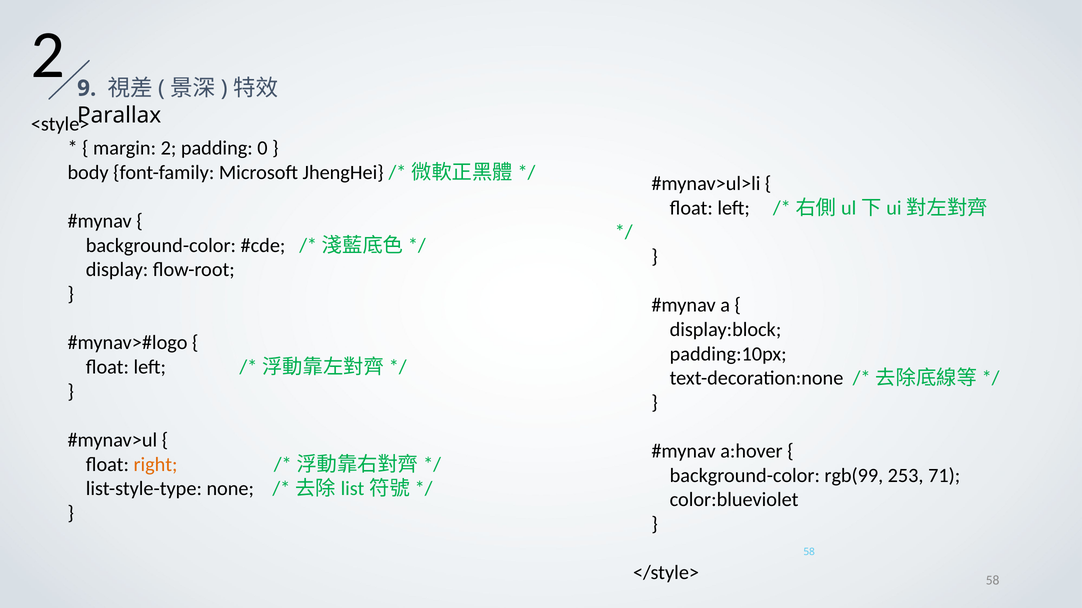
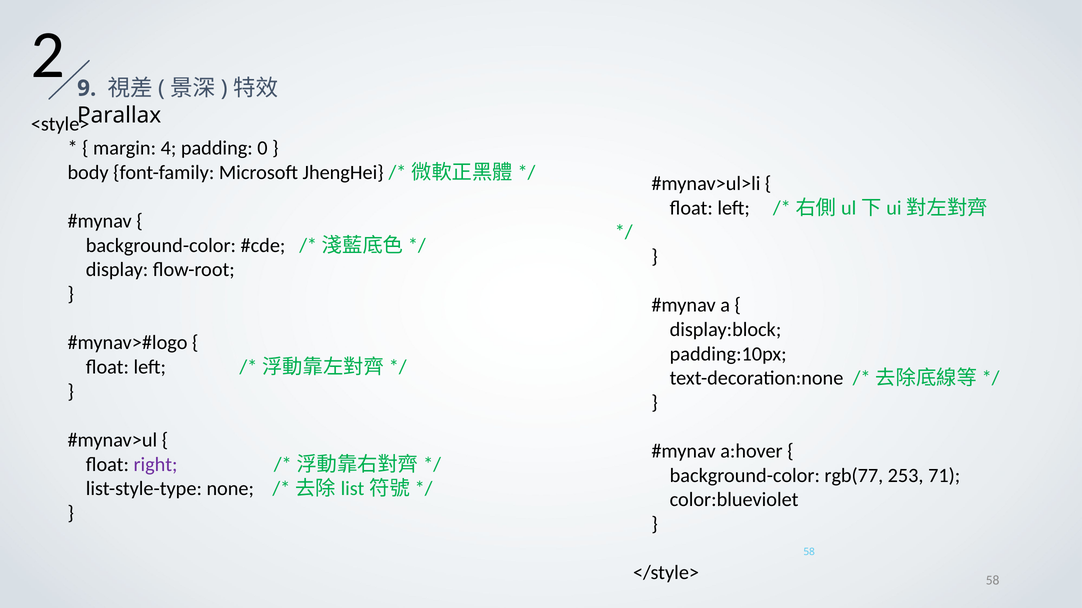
margin 2: 2 -> 4
right colour: orange -> purple
rgb(99: rgb(99 -> rgb(77
